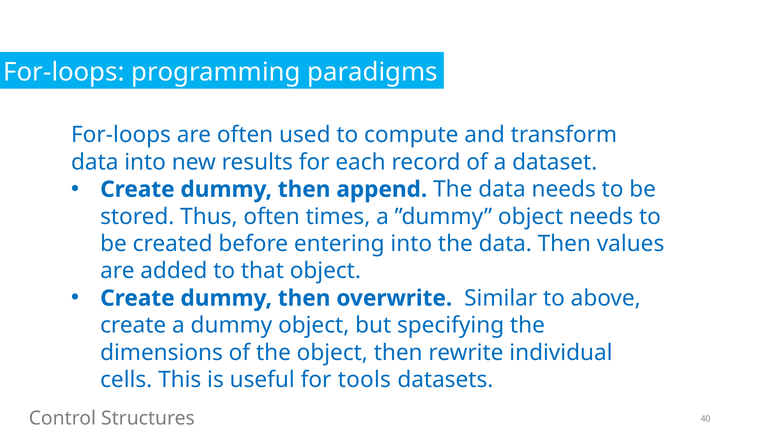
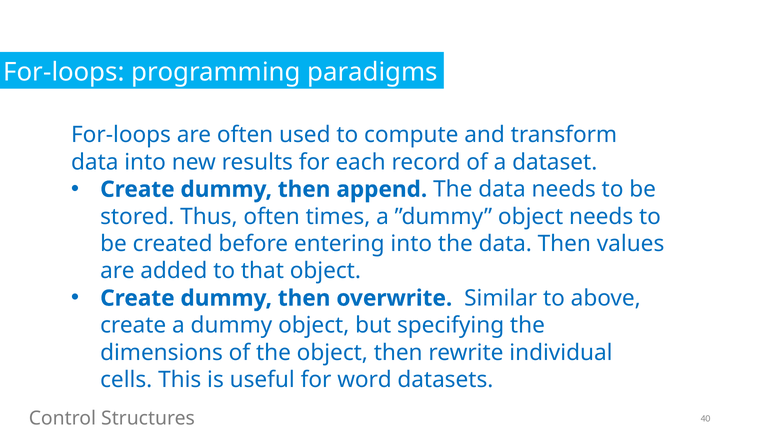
tools: tools -> word
